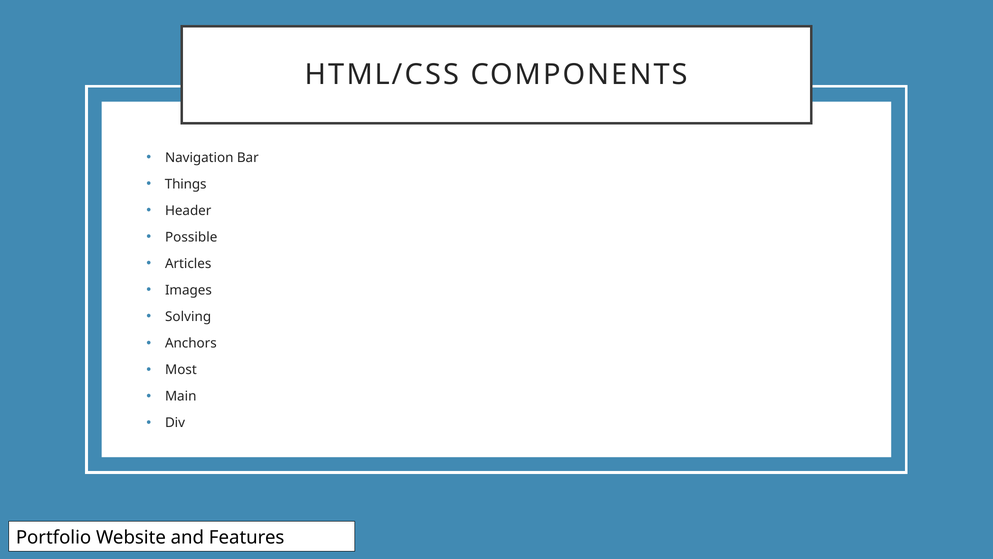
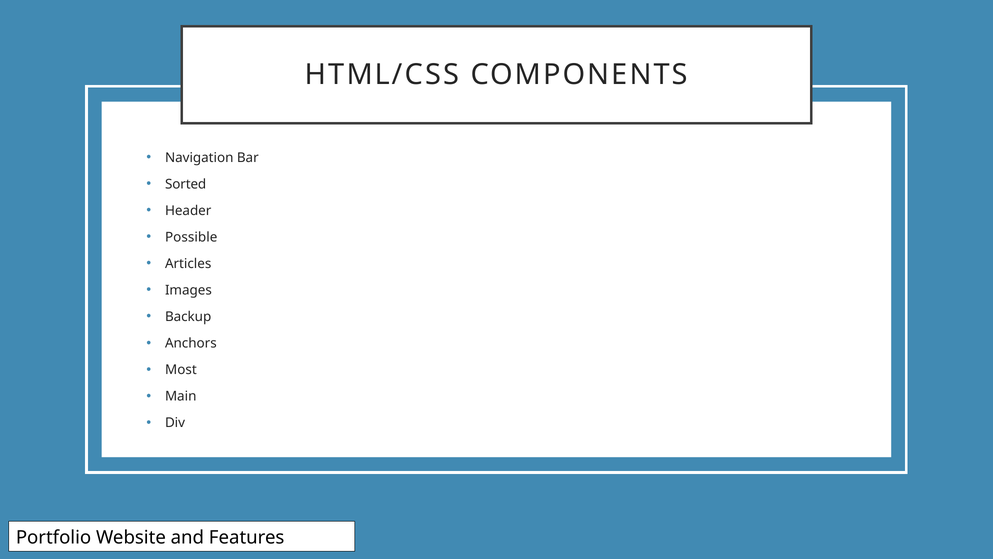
Things: Things -> Sorted
Solving: Solving -> Backup
